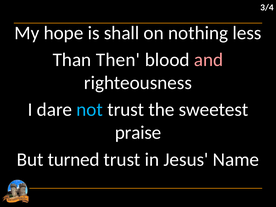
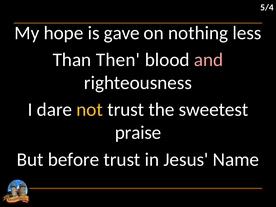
3/4: 3/4 -> 5/4
shall: shall -> gave
not colour: light blue -> yellow
turned: turned -> before
